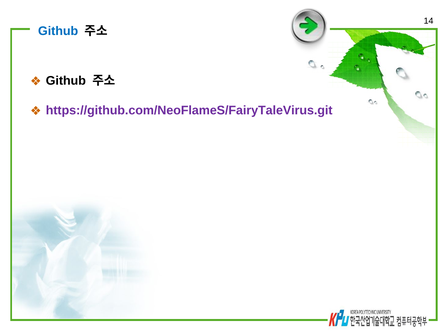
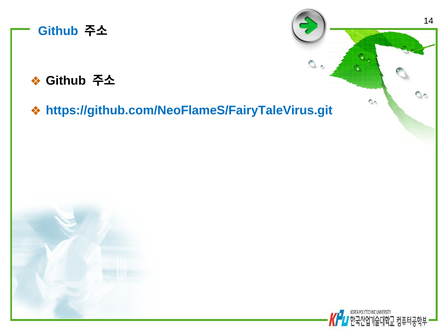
https://github.com/NeoFlameS/FairyTaleVirus.git colour: purple -> blue
